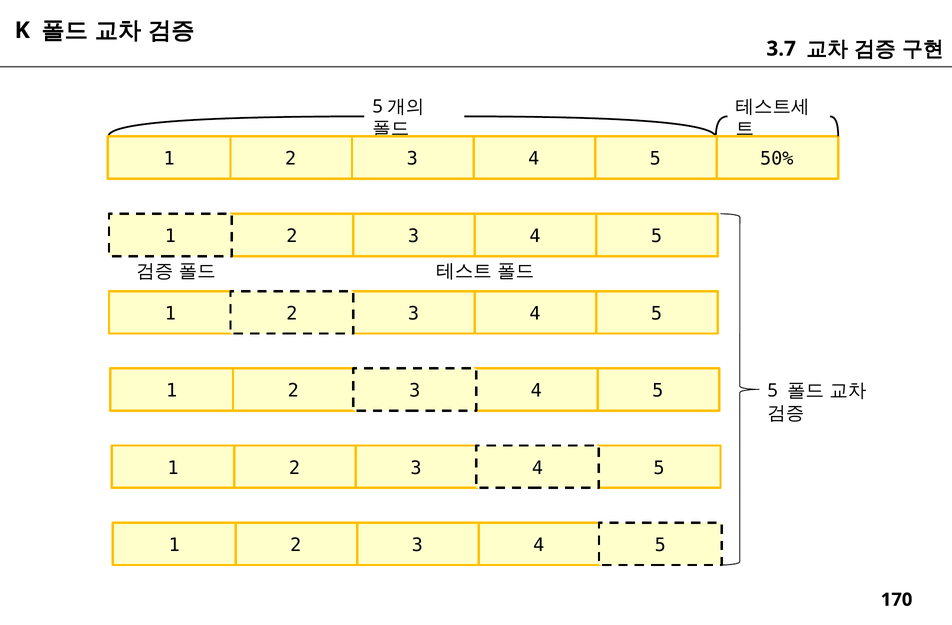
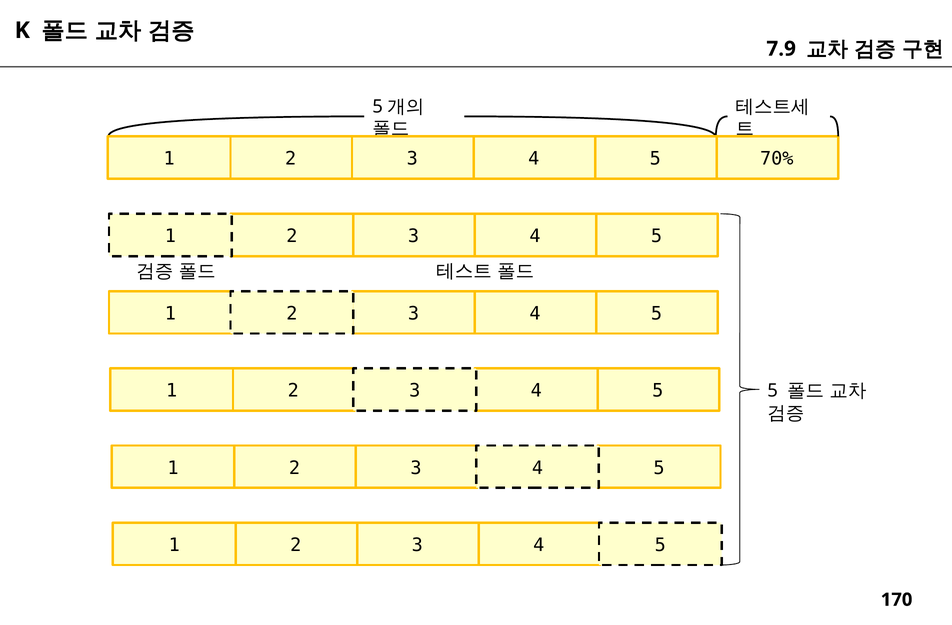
3.7: 3.7 -> 7.9
50%: 50% -> 70%
